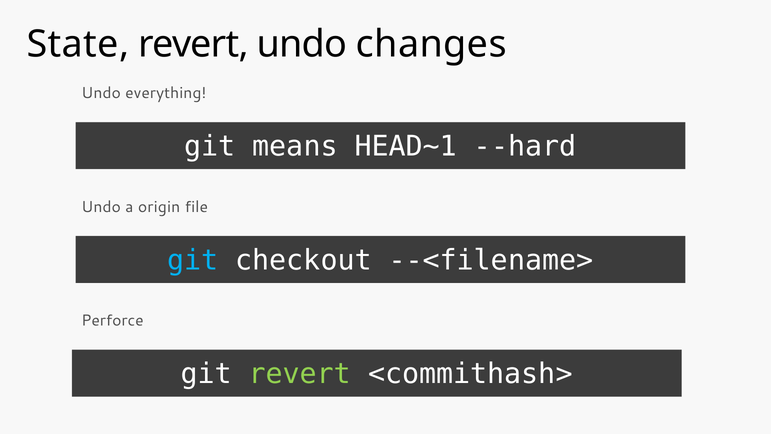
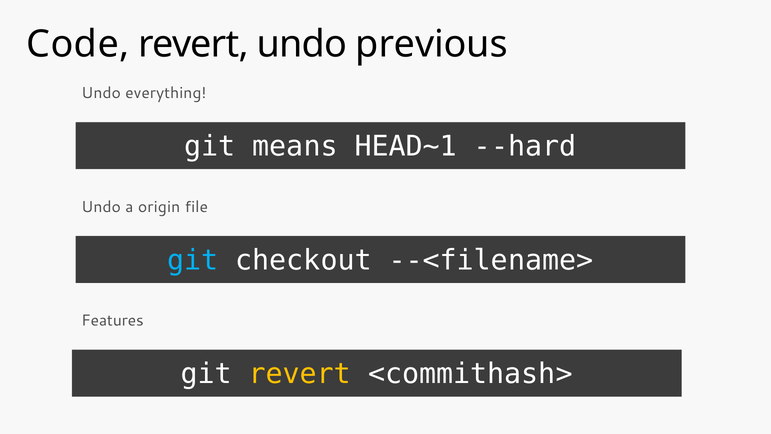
State: State -> Code
changes: changes -> previous
Perforce: Perforce -> Features
revert at (300, 374) colour: light green -> yellow
